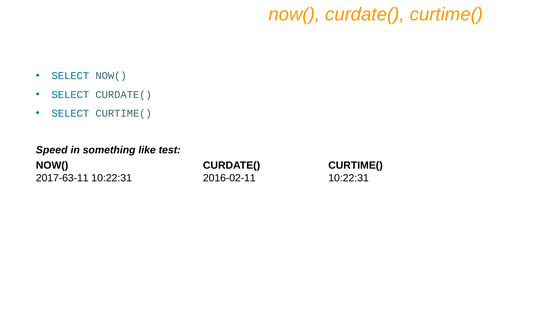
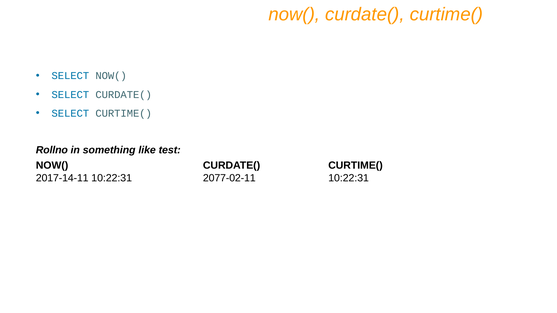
Speed: Speed -> Rollno
2017-63-11: 2017-63-11 -> 2017-14-11
2016-02-11: 2016-02-11 -> 2077-02-11
